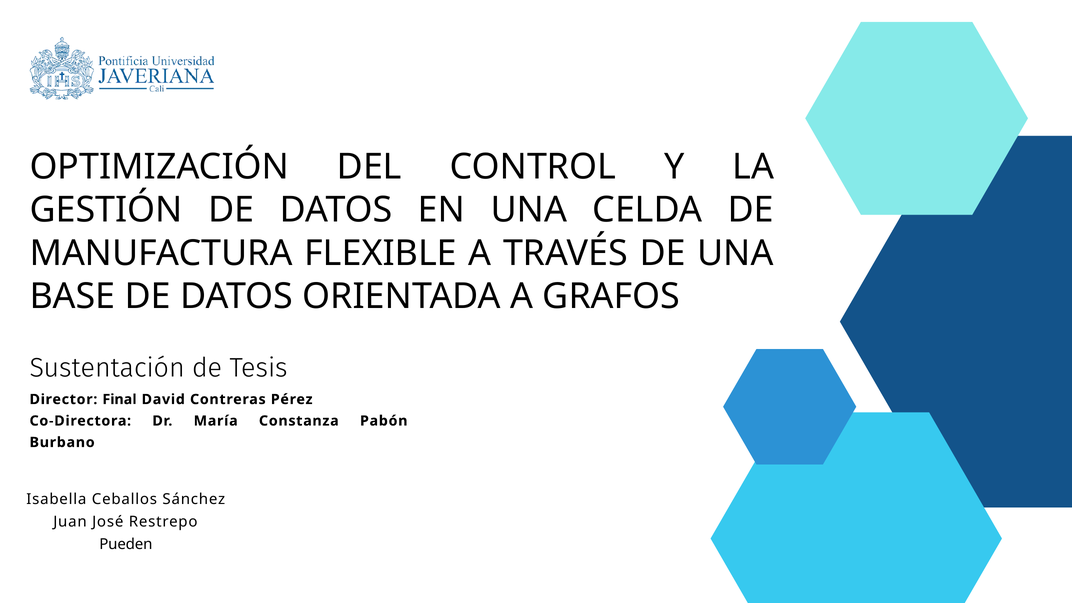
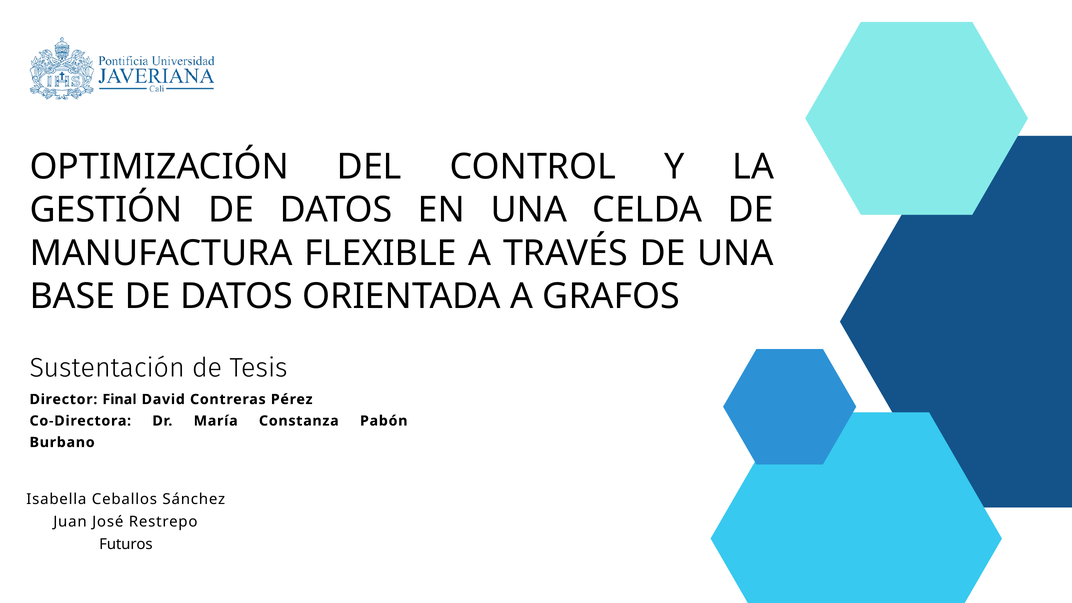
Pueden: Pueden -> Futuros
